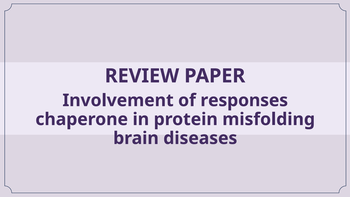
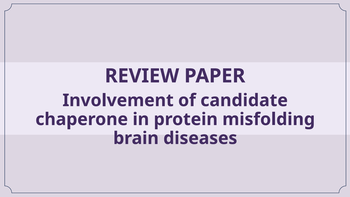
responses: responses -> candidate
